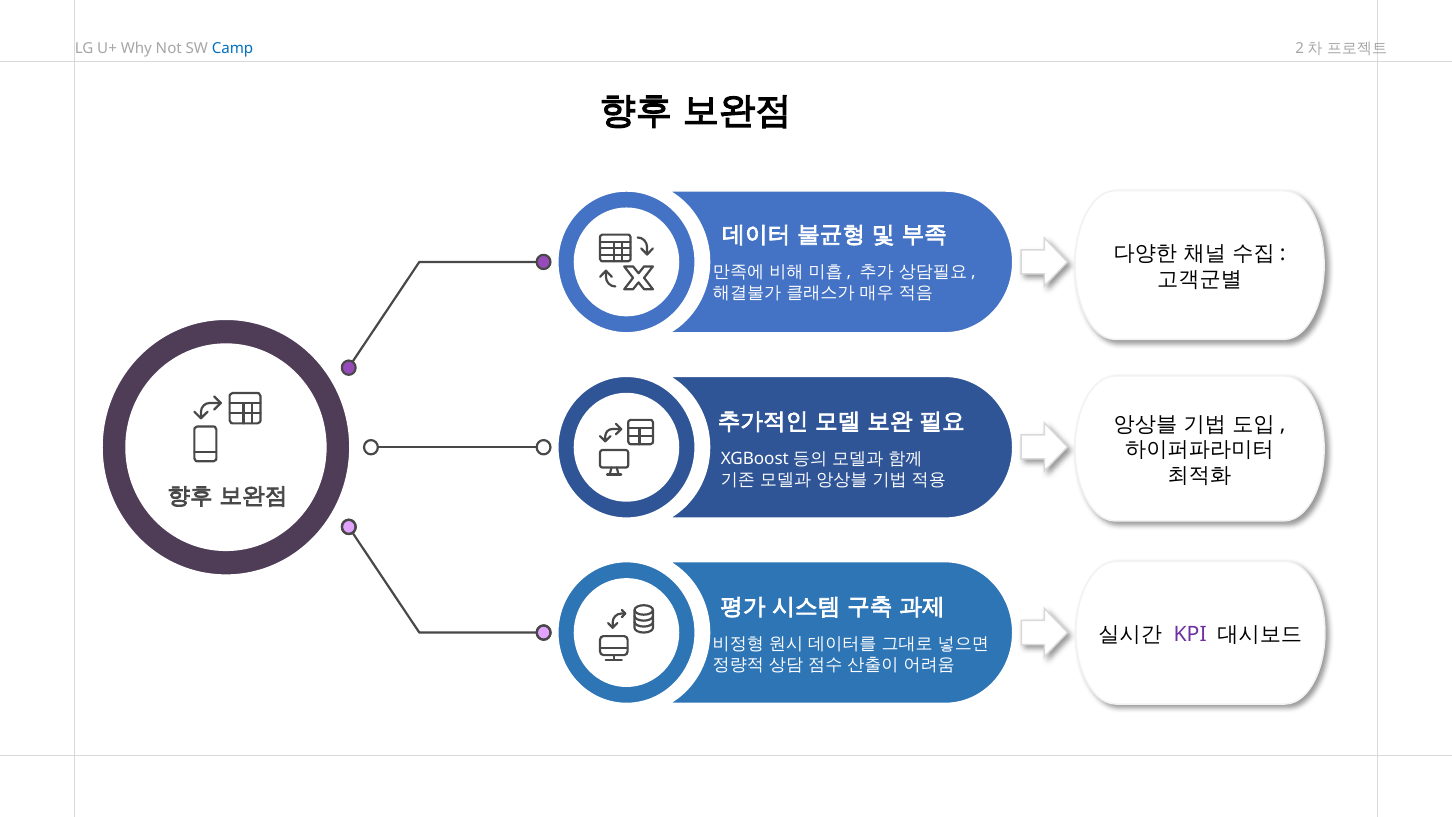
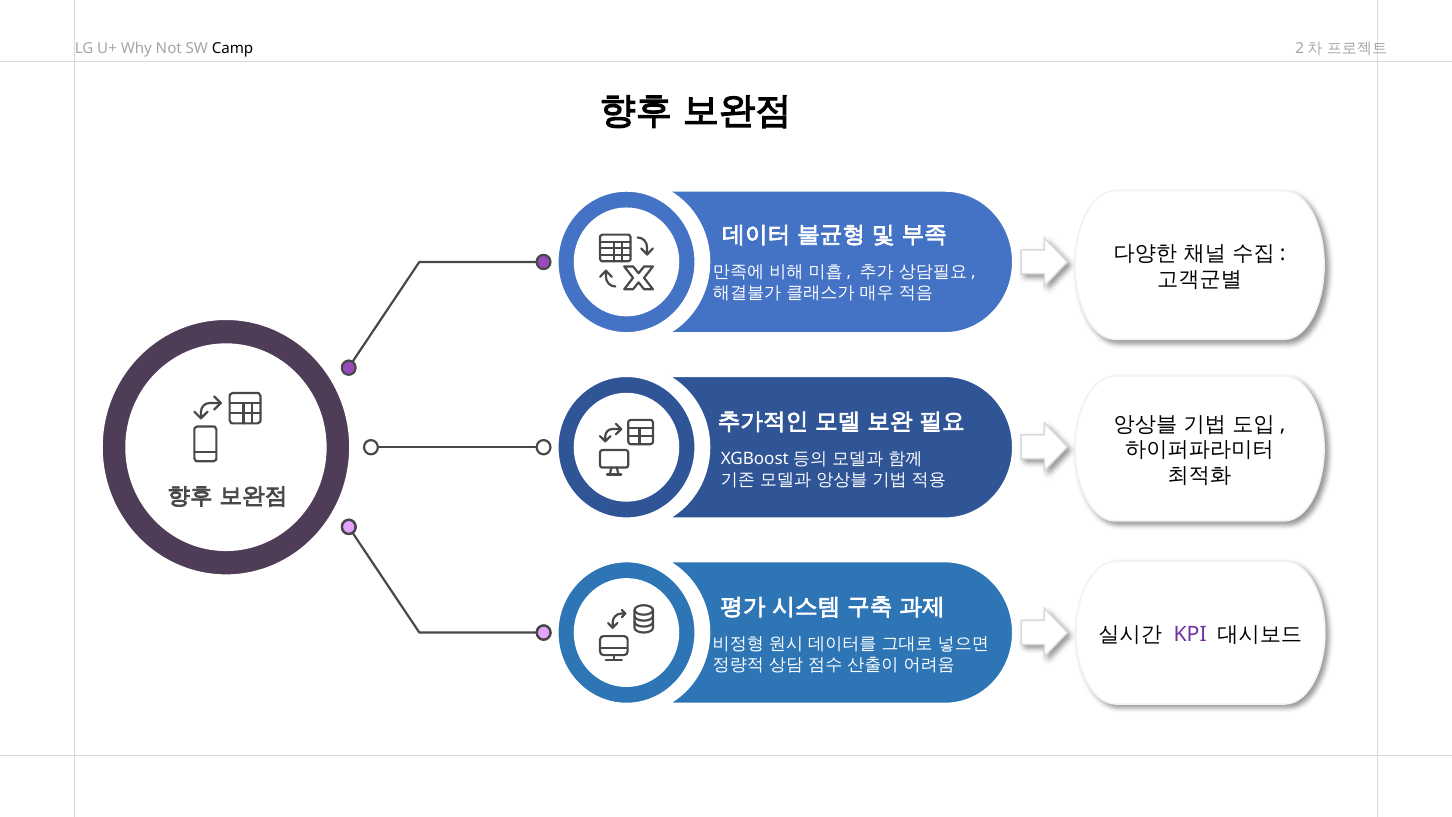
Camp colour: blue -> black
